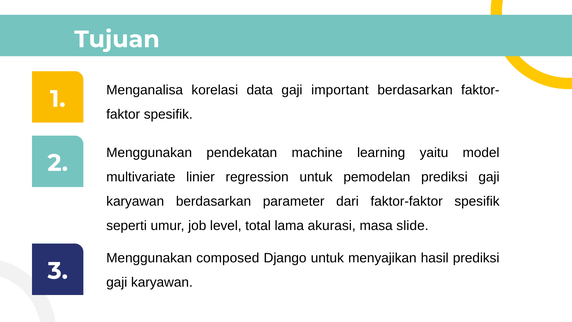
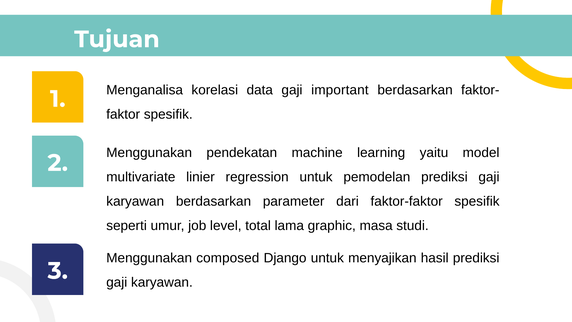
akurasi: akurasi -> graphic
slide: slide -> studi
